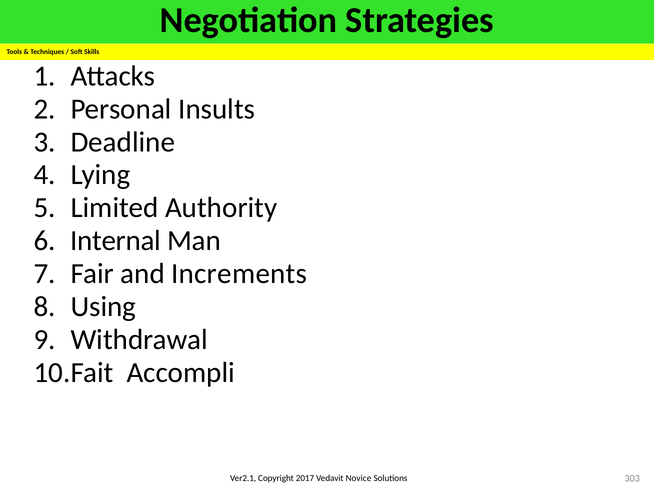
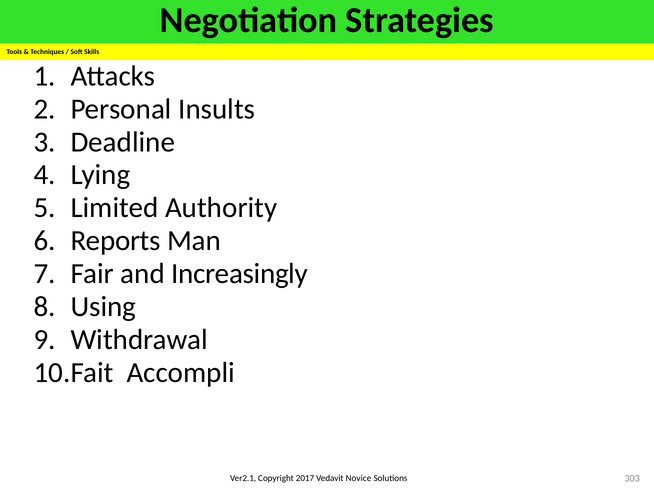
Internal: Internal -> Reports
Increments: Increments -> Increasingly
